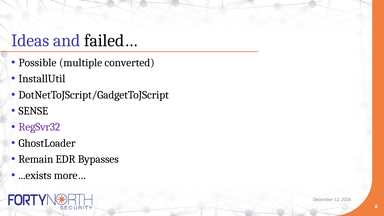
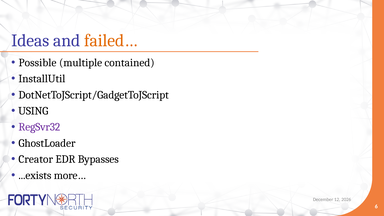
failed… colour: black -> orange
converted: converted -> contained
SENSE: SENSE -> USING
Remain: Remain -> Creator
